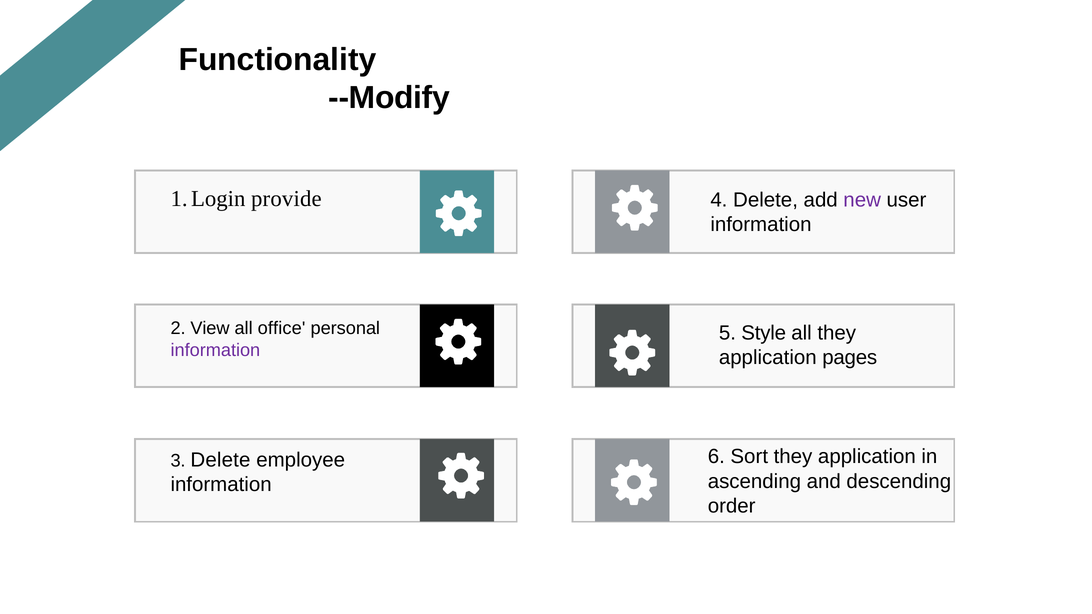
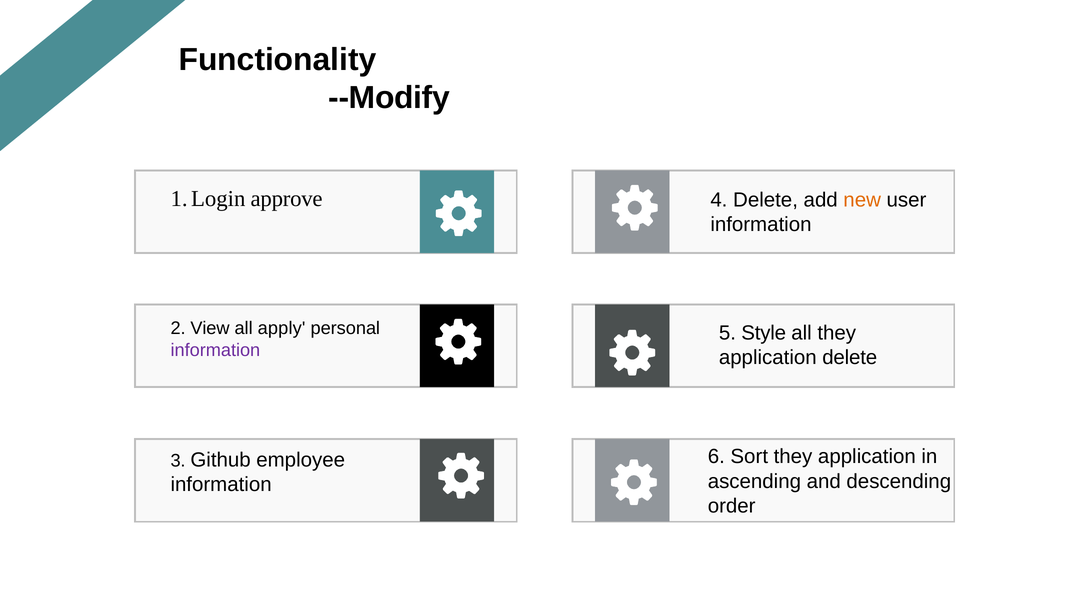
provide: provide -> approve
new colour: purple -> orange
office: office -> apply
application pages: pages -> delete
3 Delete: Delete -> Github
